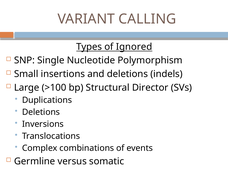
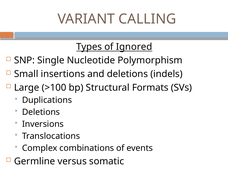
Director: Director -> Formats
